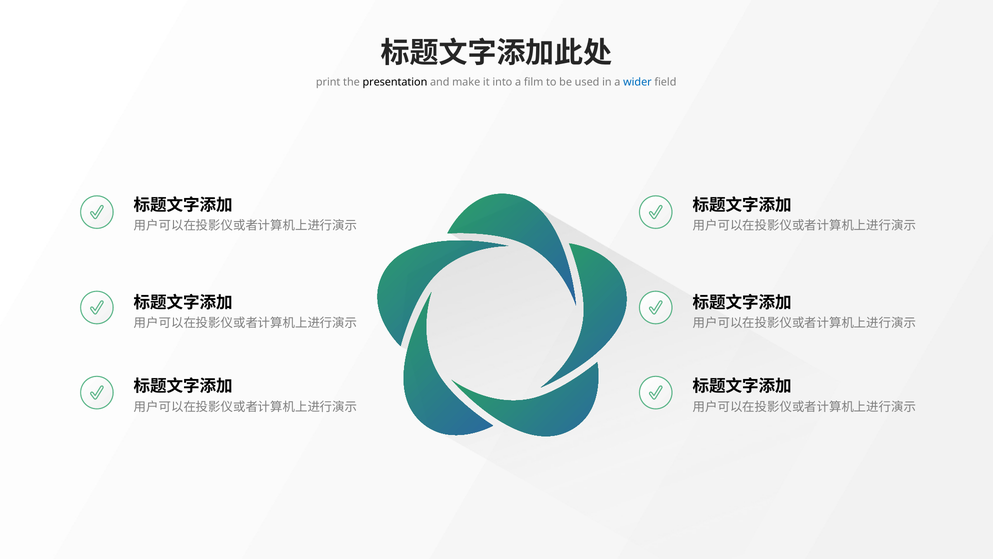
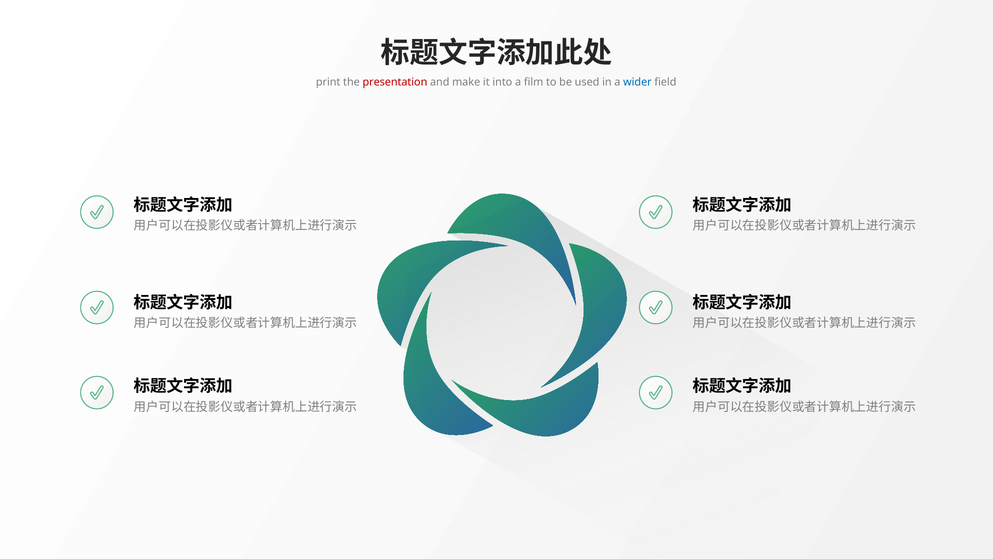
presentation colour: black -> red
